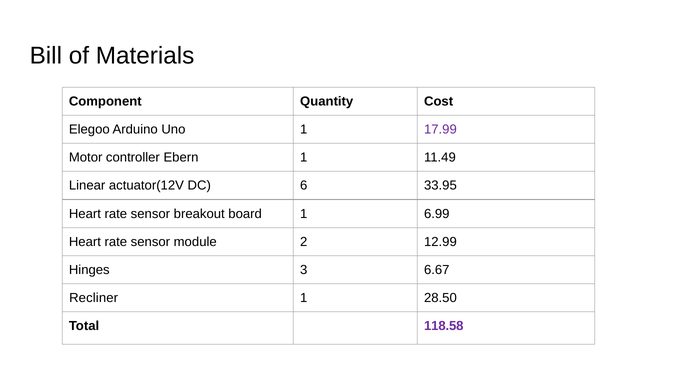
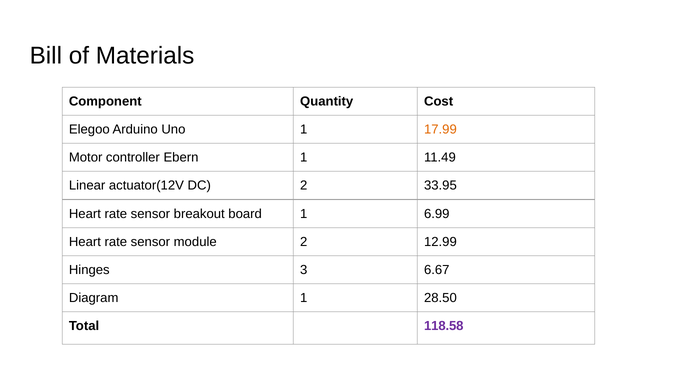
17.99 colour: purple -> orange
DC 6: 6 -> 2
Recliner: Recliner -> Diagram
